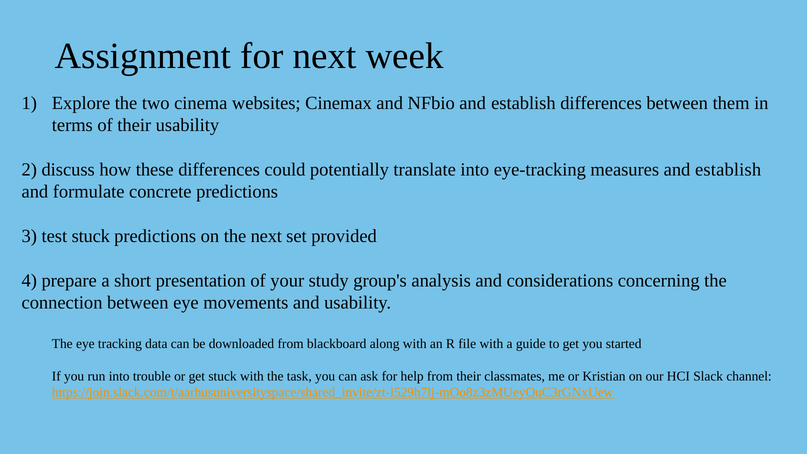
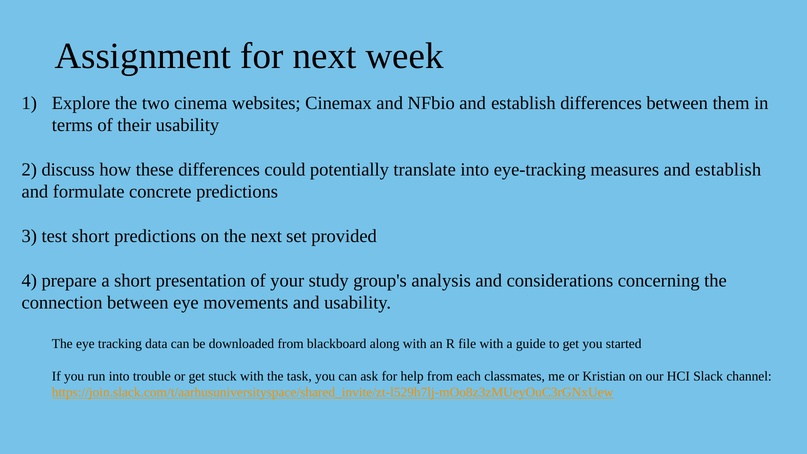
test stuck: stuck -> short
from their: their -> each
